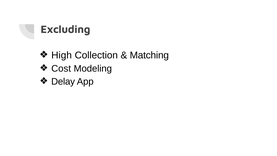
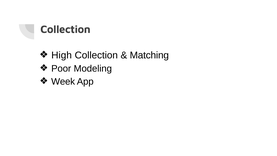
Excluding at (65, 29): Excluding -> Collection
Cost: Cost -> Poor
Delay: Delay -> Week
